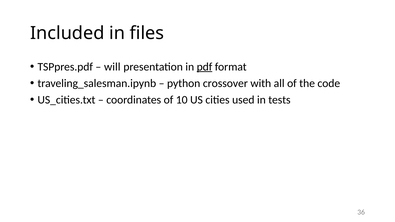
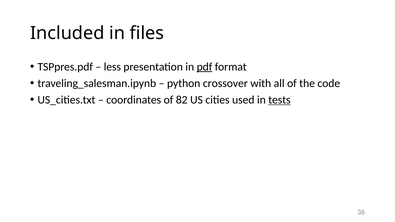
will: will -> less
10: 10 -> 82
tests underline: none -> present
